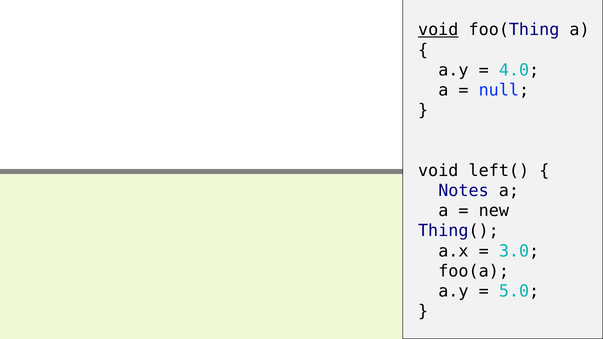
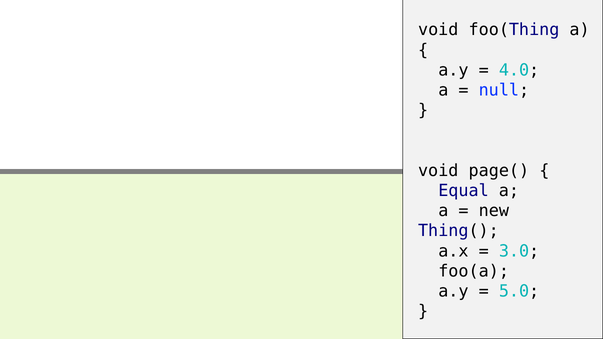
void at (438, 30) underline: present -> none
left(: left( -> page(
Notes: Notes -> Equal
